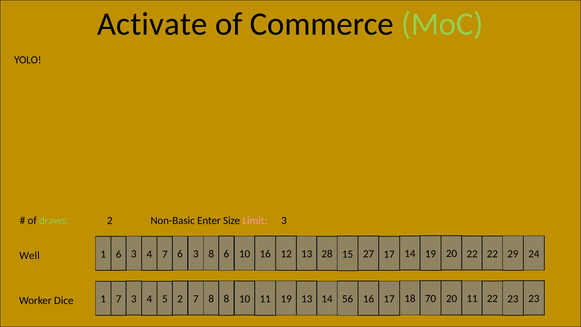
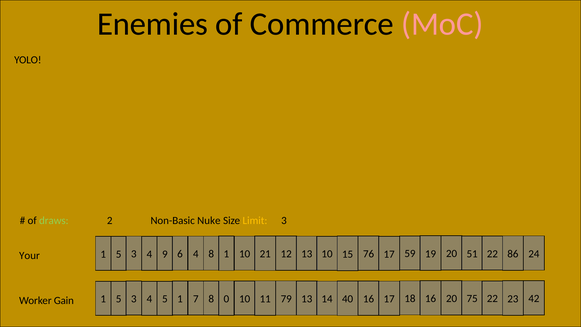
Activate: Activate -> Enemies
MoC colour: light green -> pink
Enter: Enter -> Nuke
Limit colour: pink -> yellow
Well: Well -> Your
6 at (119, 254): 6 -> 5
4 7: 7 -> 9
3 at (196, 254): 3 -> 4
8 6: 6 -> 1
10 16: 16 -> 21
13 28: 28 -> 10
27: 27 -> 76
17 14: 14 -> 59
20 22: 22 -> 51
29: 29 -> 86
Dice: Dice -> Gain
7 at (119, 299): 7 -> 5
5 2: 2 -> 1
8 8: 8 -> 0
11 19: 19 -> 79
56: 56 -> 40
18 70: 70 -> 16
20 11: 11 -> 75
23 23: 23 -> 42
